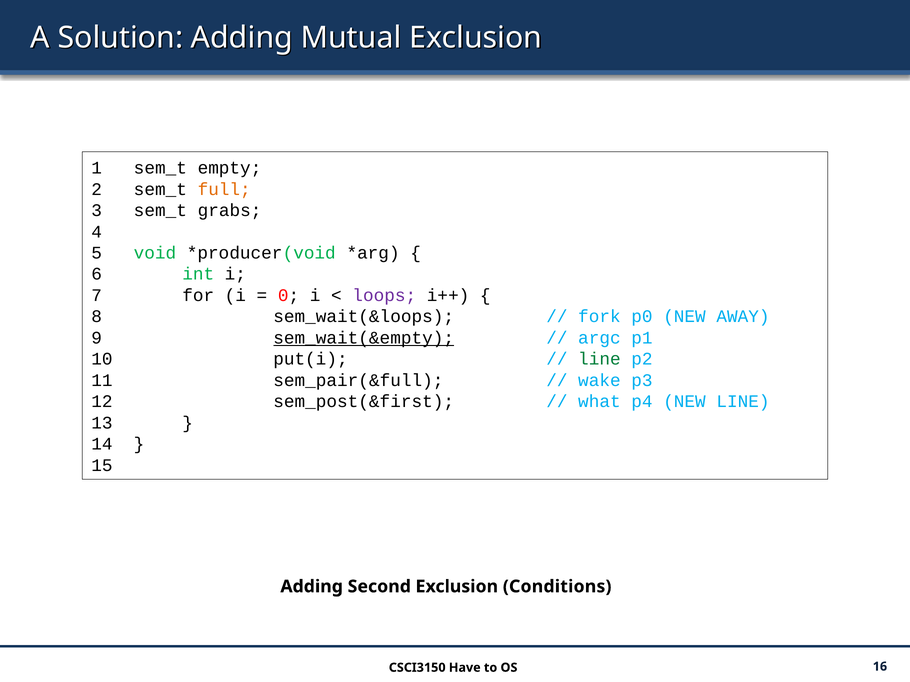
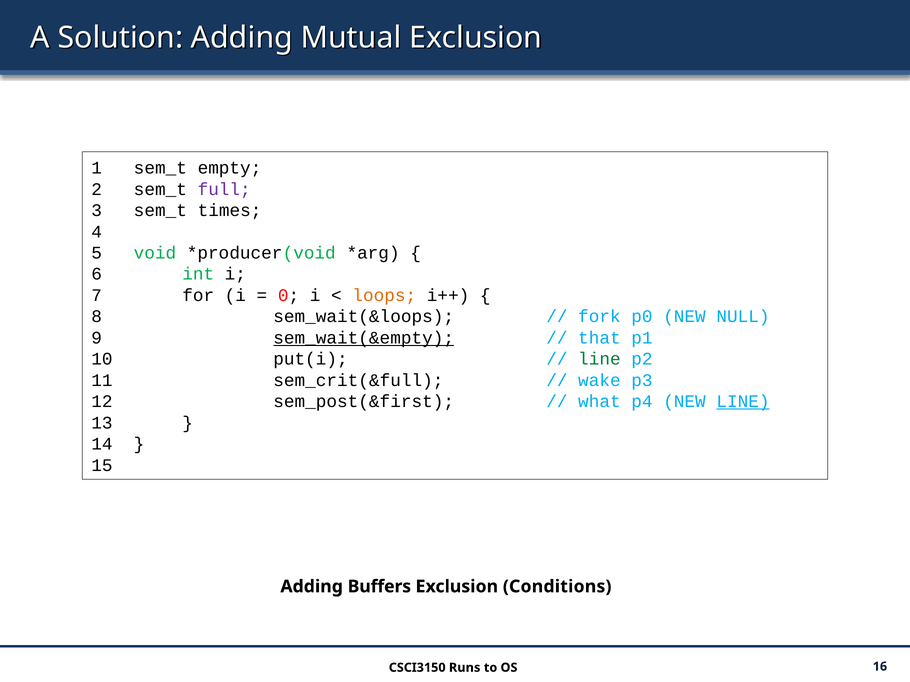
full colour: orange -> purple
grabs: grabs -> times
loops colour: purple -> orange
AWAY: AWAY -> NULL
argc: argc -> that
sem_pair(&full: sem_pair(&full -> sem_crit(&full
LINE at (743, 402) underline: none -> present
Second: Second -> Buffers
Have: Have -> Runs
